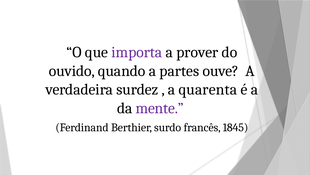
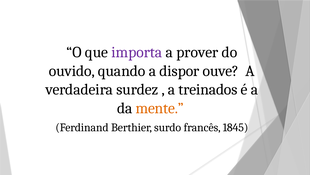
partes: partes -> dispor
quarenta: quarenta -> treinados
mente colour: purple -> orange
